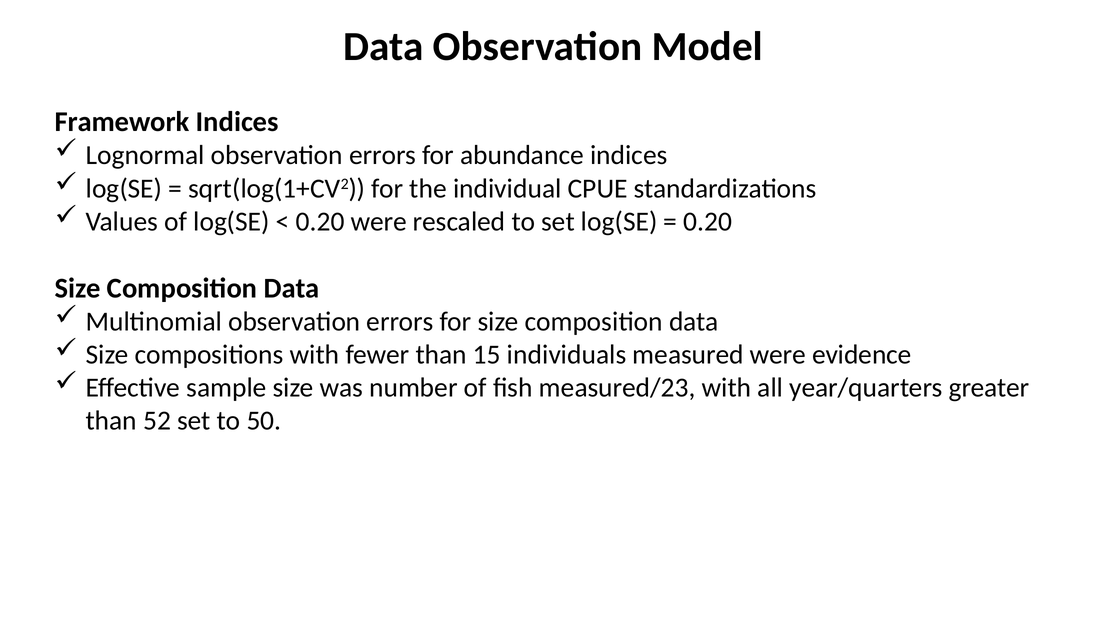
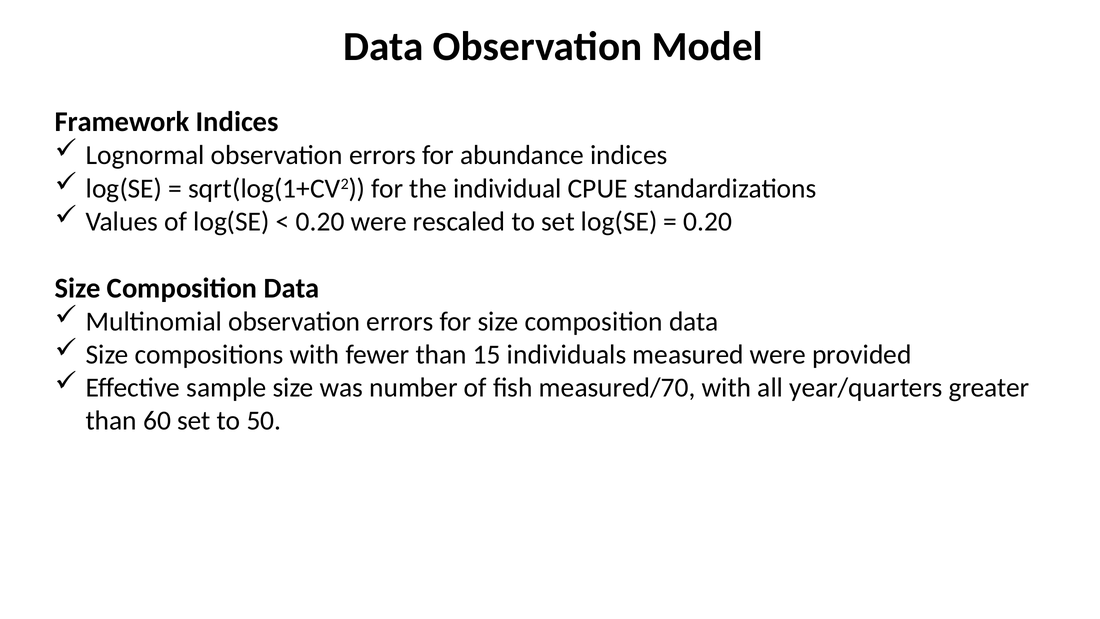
evidence: evidence -> provided
measured/23: measured/23 -> measured/70
52: 52 -> 60
